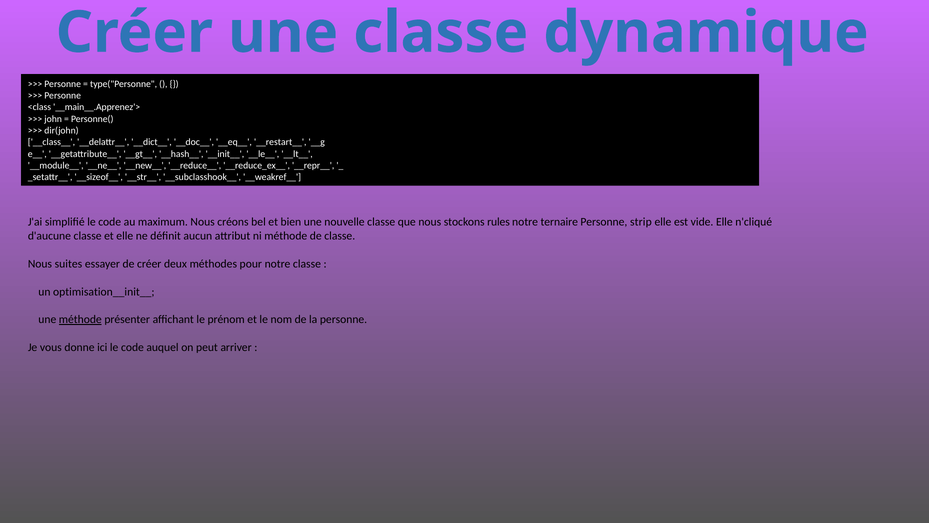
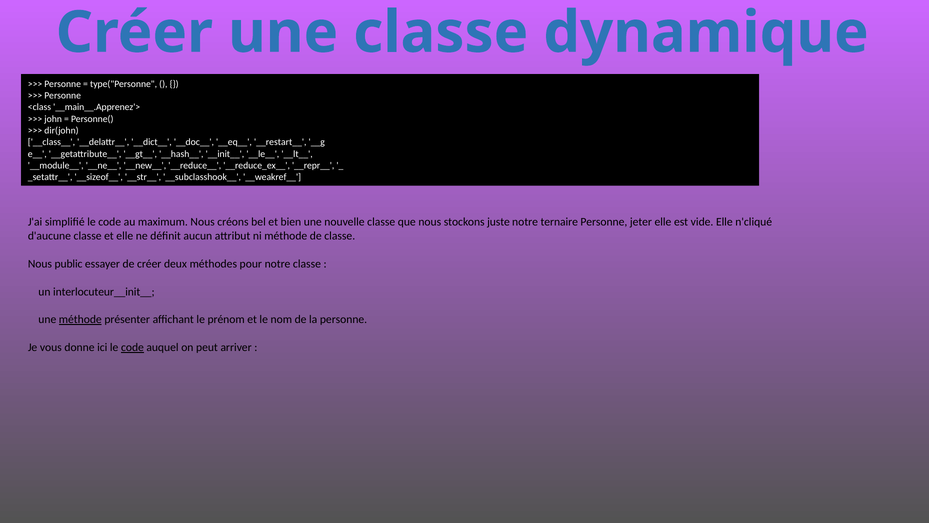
rules: rules -> juste
strip: strip -> jeter
suites: suites -> public
optimisation__init__: optimisation__init__ -> interlocuteur__init__
code at (132, 347) underline: none -> present
